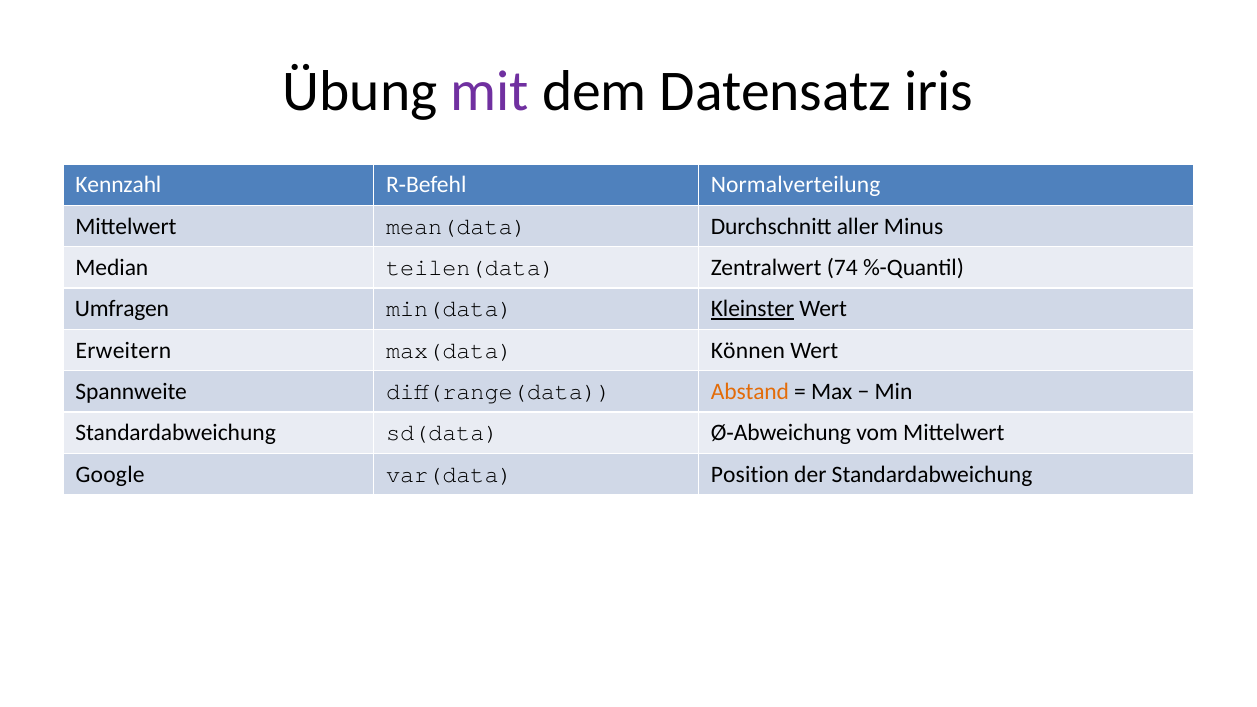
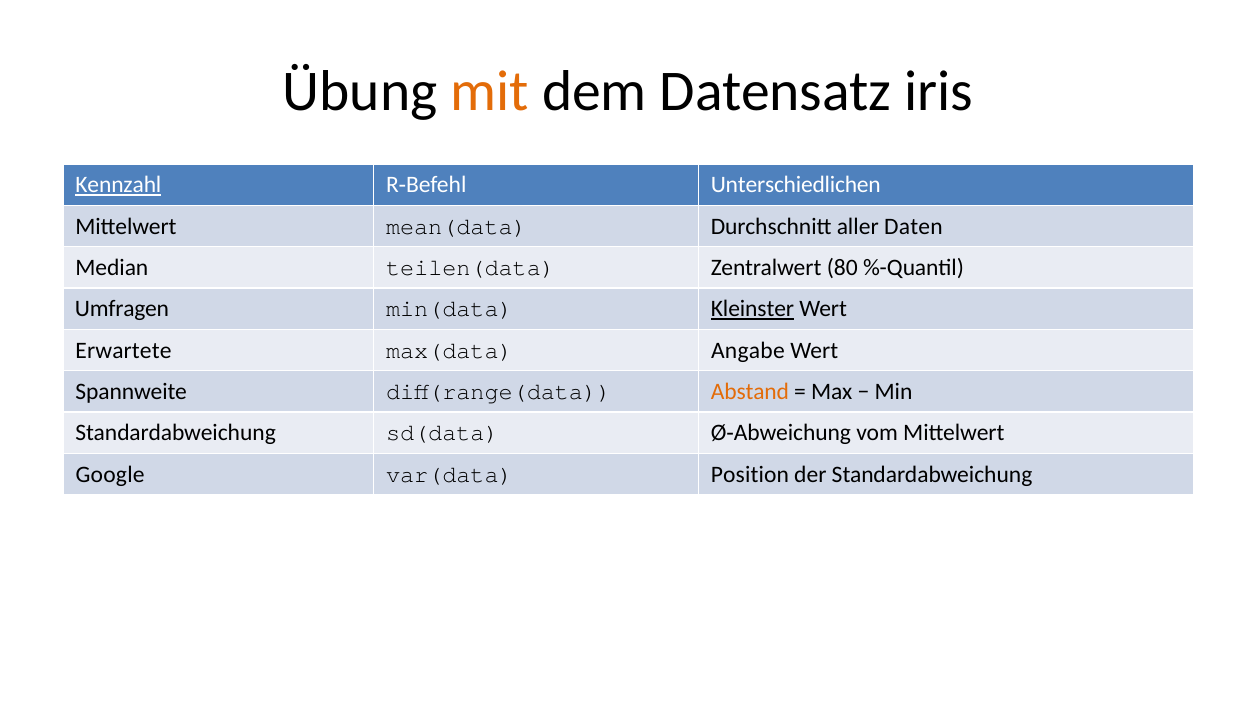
mit colour: purple -> orange
Kennzahl underline: none -> present
Normalverteilung: Normalverteilung -> Unterschiedlichen
Minus: Minus -> Daten
74: 74 -> 80
Erweitern: Erweitern -> Erwartete
Können: Können -> Angabe
